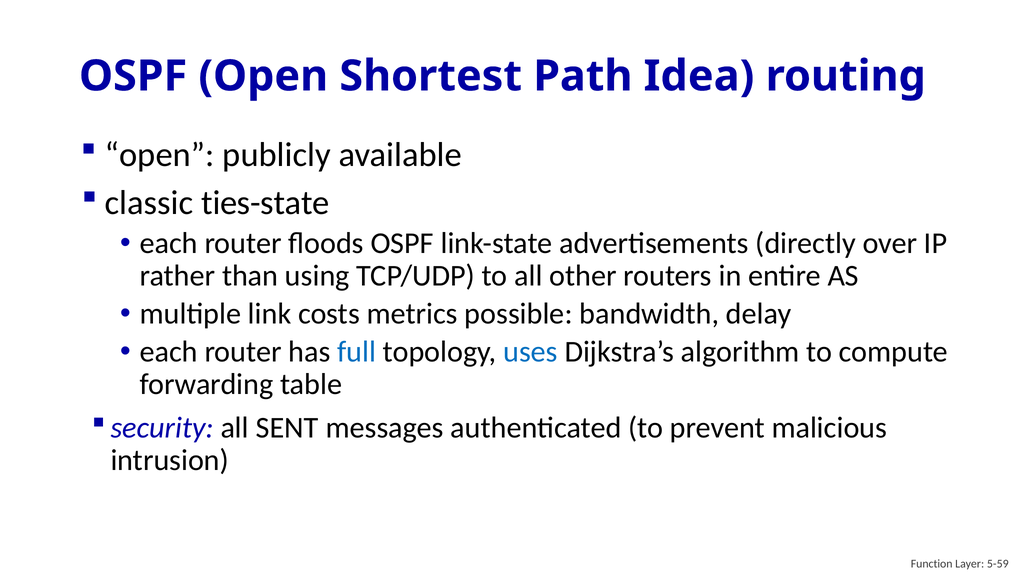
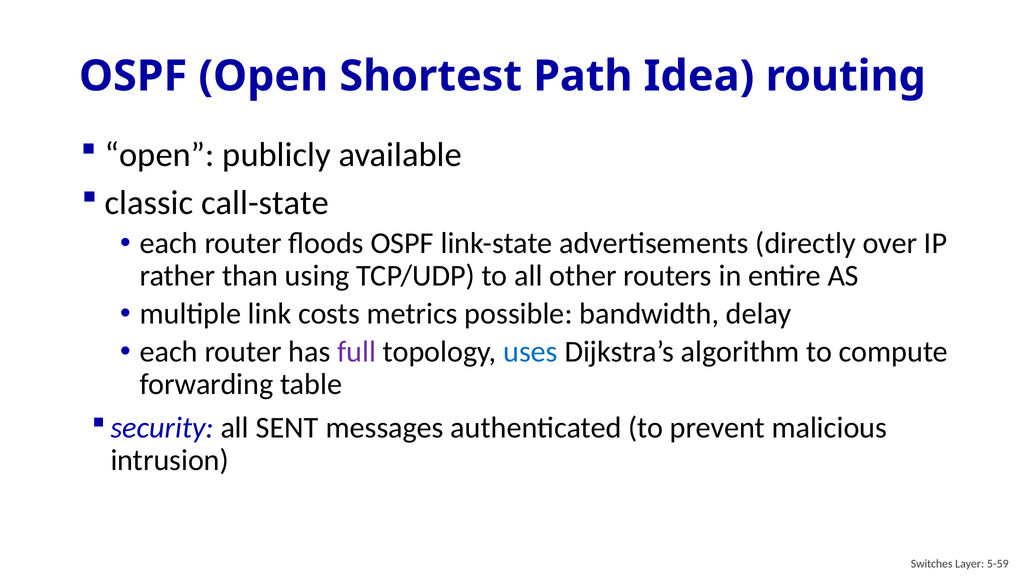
ties-state: ties-state -> call-state
full colour: blue -> purple
Function: Function -> Switches
